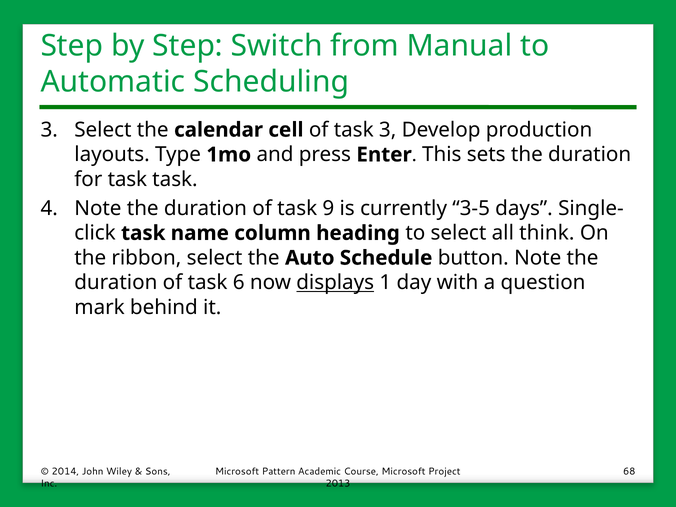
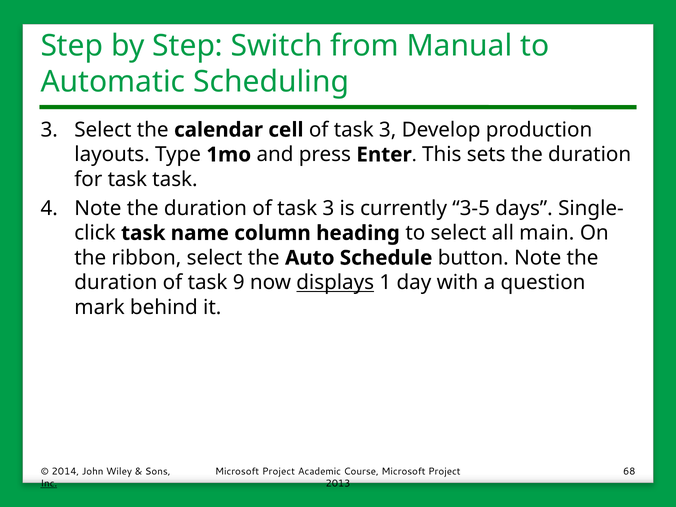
duration of task 9: 9 -> 3
think: think -> main
6: 6 -> 9
Pattern at (279, 472): Pattern -> Project
Inc underline: none -> present
